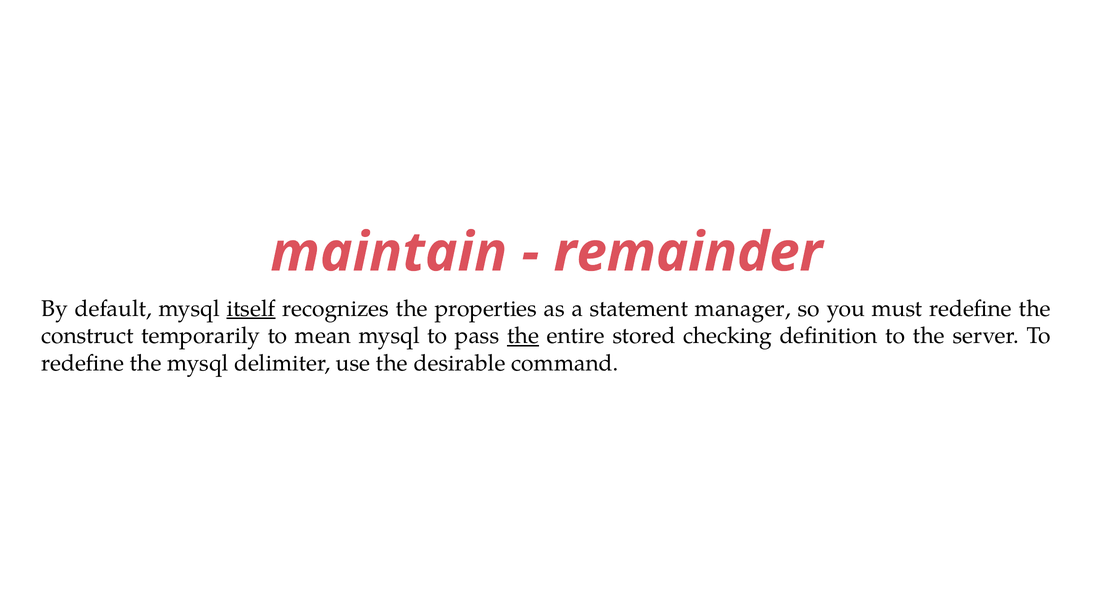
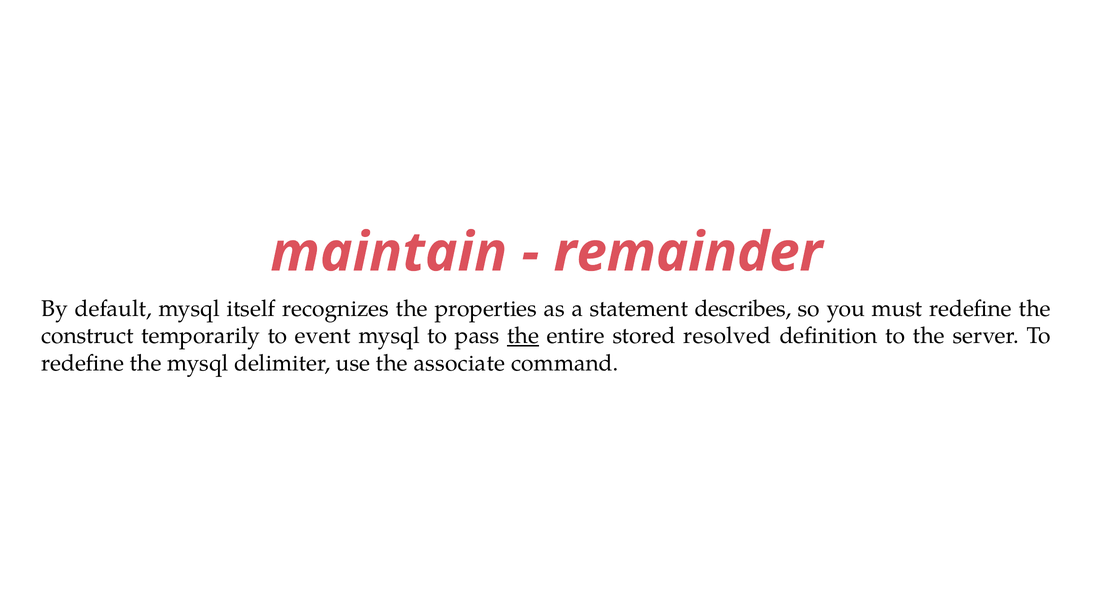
itself underline: present -> none
manager: manager -> describes
mean: mean -> event
checking: checking -> resolved
desirable: desirable -> associate
